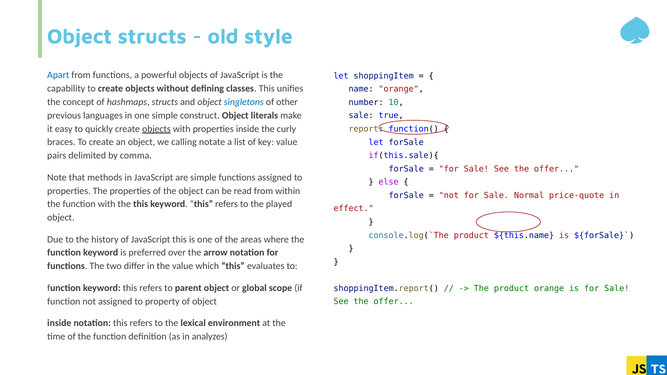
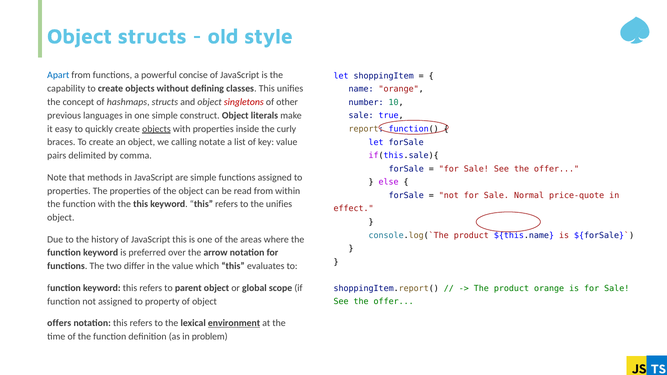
powerful objects: objects -> concise
singletons colour: blue -> red
the played: played -> unifies
inside at (59, 323): inside -> offers
environment underline: none -> present
analyzes: analyzes -> problem
